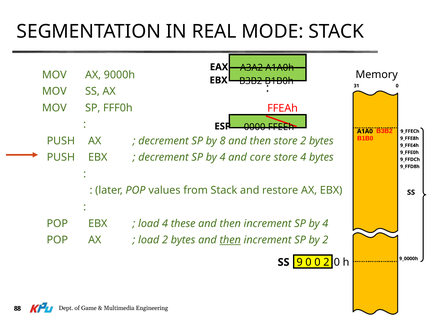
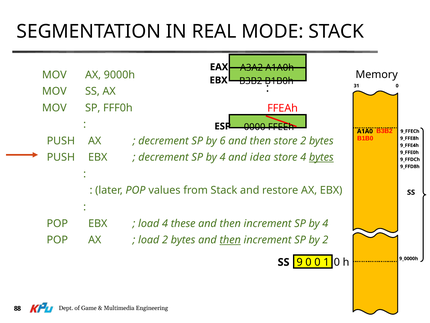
8: 8 -> 6
core: core -> idea
bytes at (321, 157) underline: none -> present
0 2: 2 -> 1
